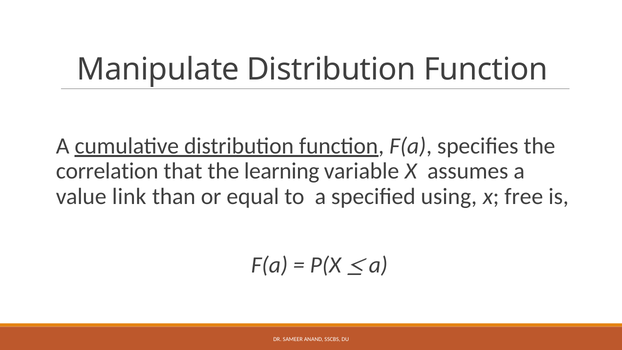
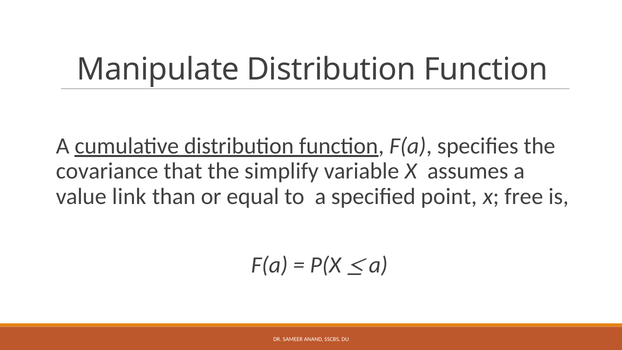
correlation: correlation -> covariance
learning: learning -> simplify
using: using -> point
